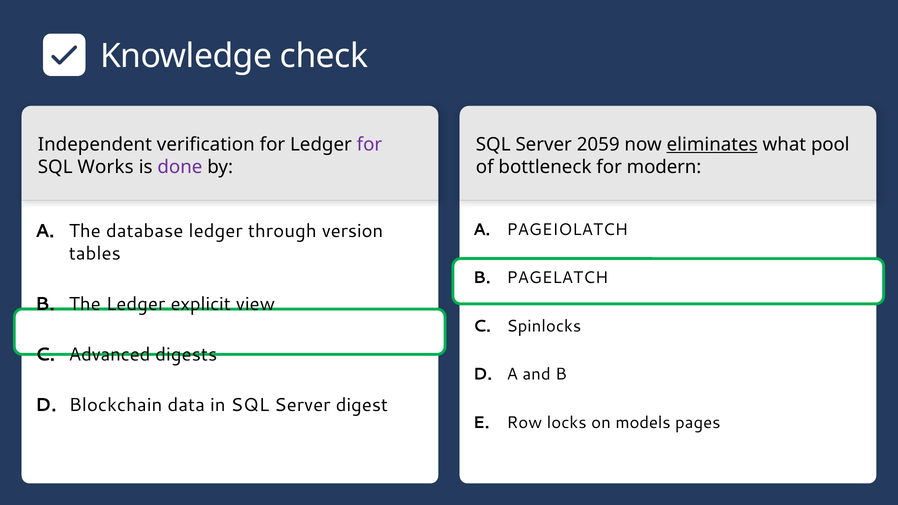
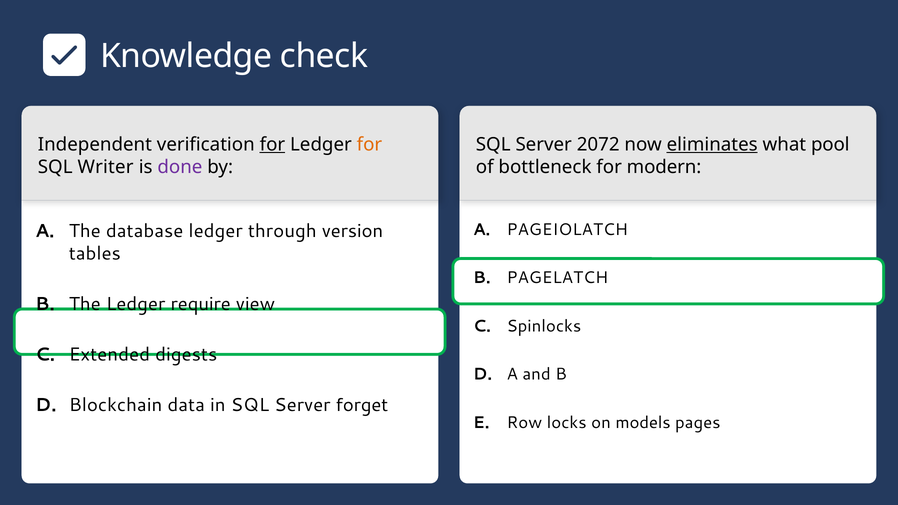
for at (272, 145) underline: none -> present
for at (369, 145) colour: purple -> orange
2059: 2059 -> 2072
Works: Works -> Writer
explicit: explicit -> require
Advanced: Advanced -> Extended
digest: digest -> forget
